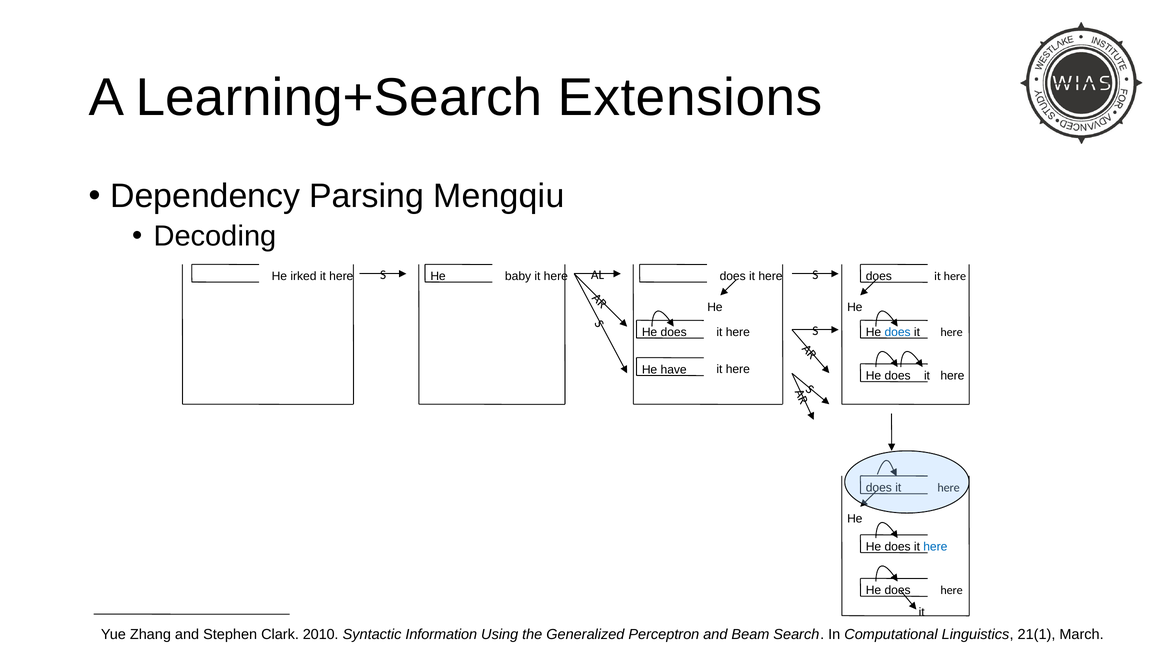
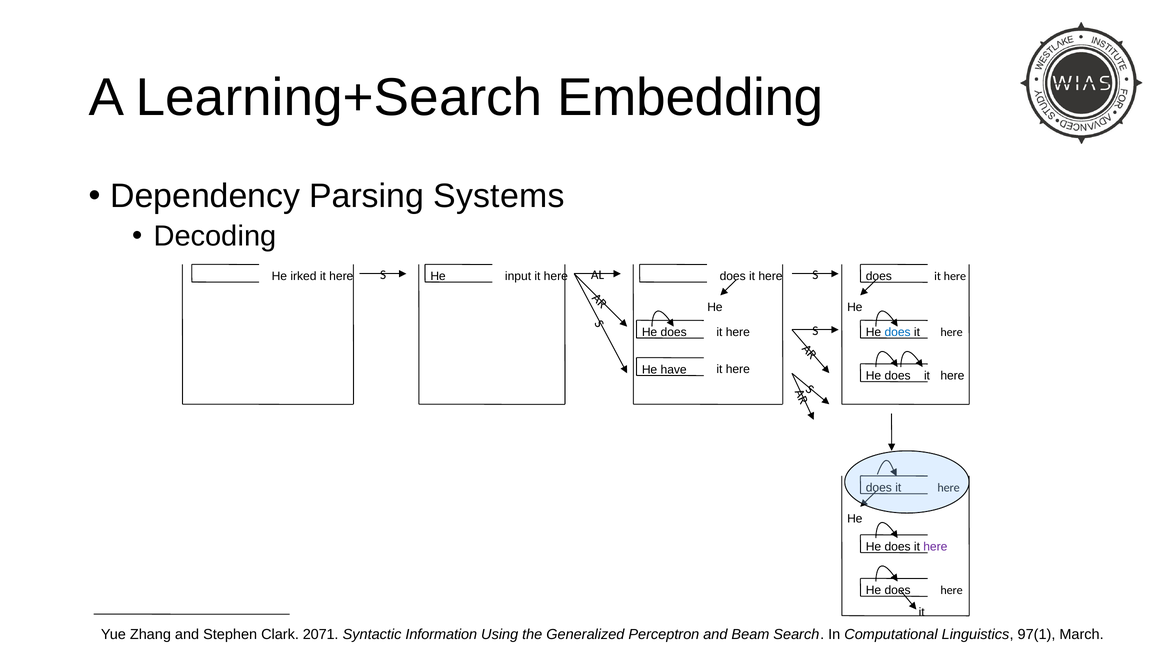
Extensions: Extensions -> Embedding
Mengqiu: Mengqiu -> Systems
baby: baby -> input
here at (935, 547) colour: blue -> purple
2010: 2010 -> 2071
21(1: 21(1 -> 97(1
